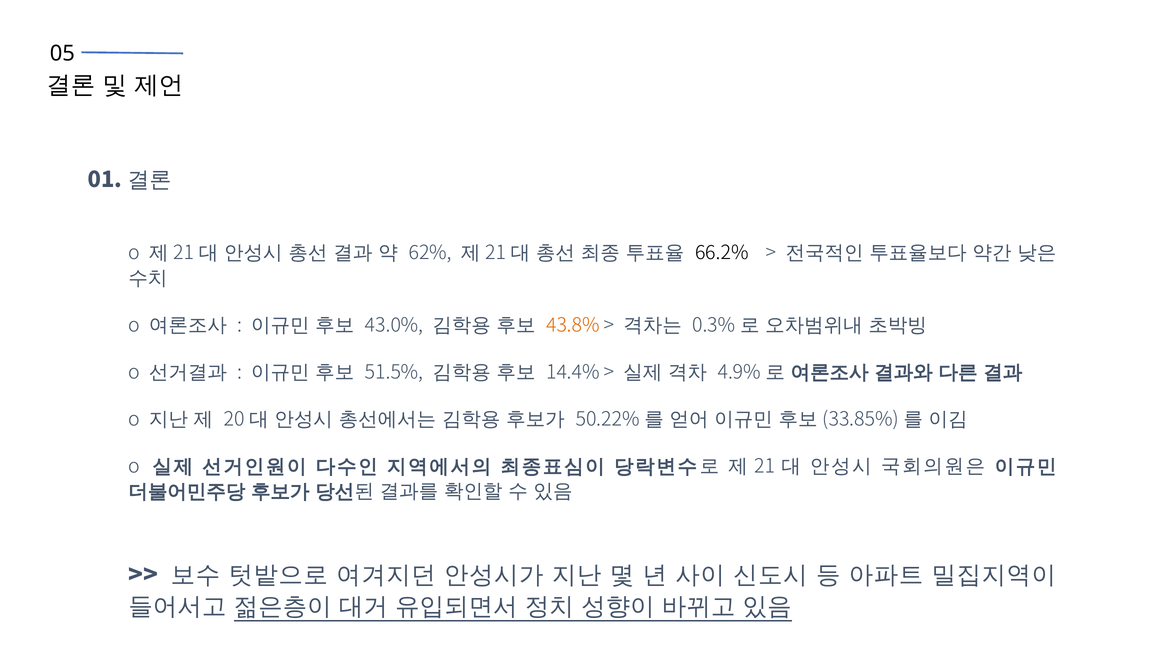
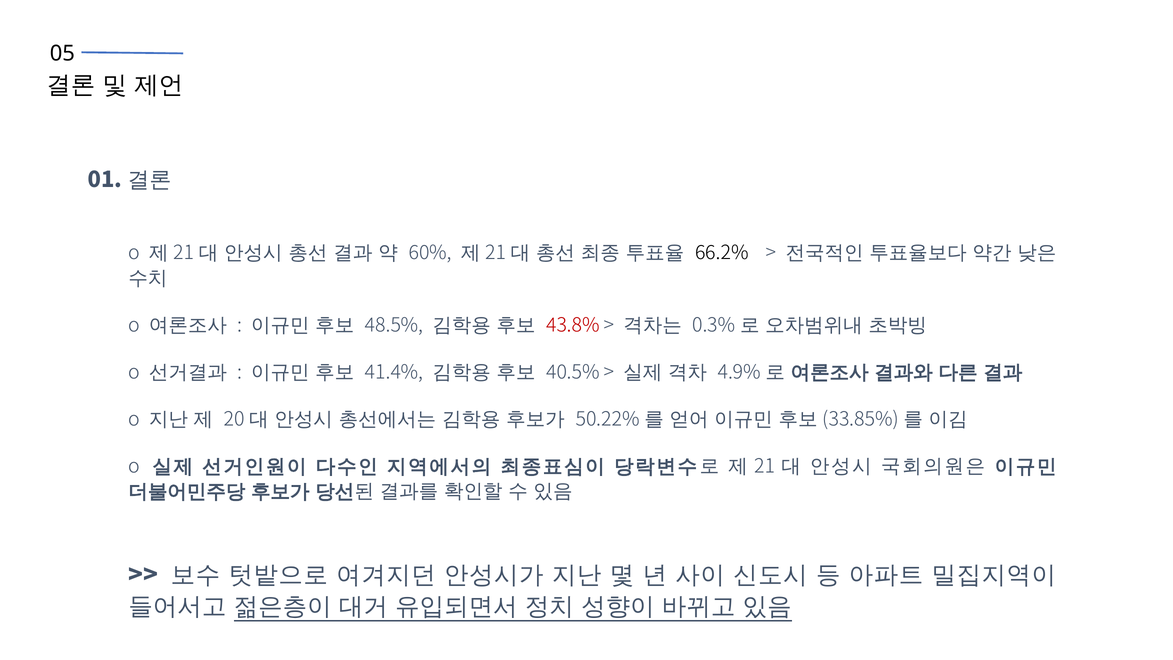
62%: 62% -> 60%
43.0%: 43.0% -> 48.5%
43.8% colour: orange -> red
51.5%: 51.5% -> 41.4%
14.4%: 14.4% -> 40.5%
